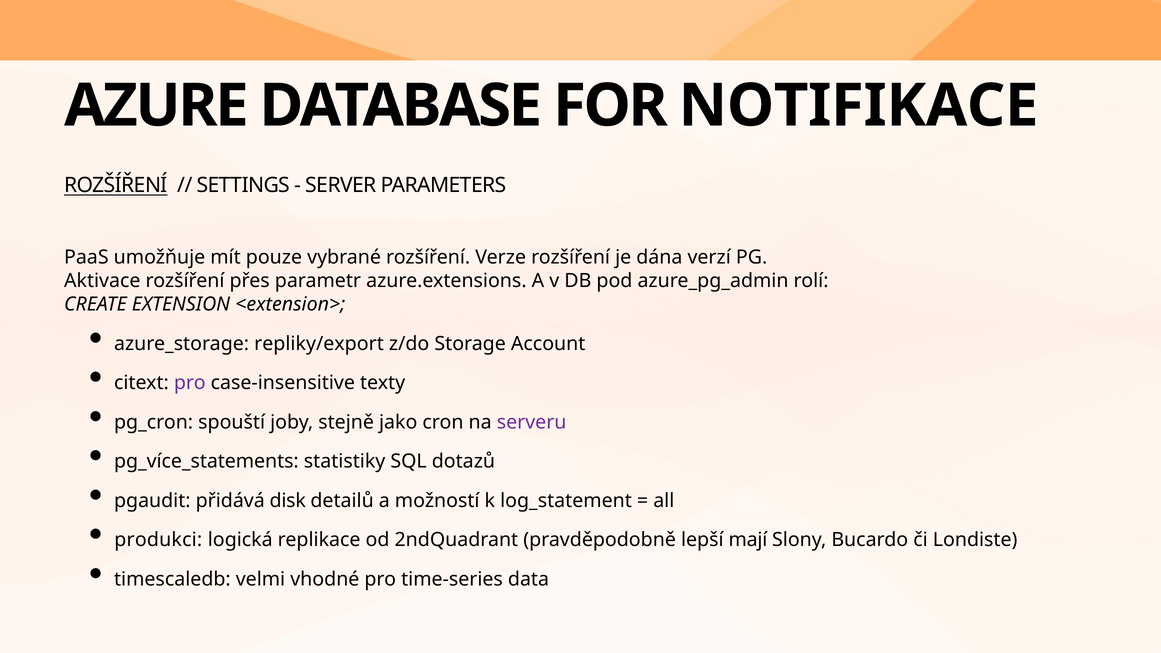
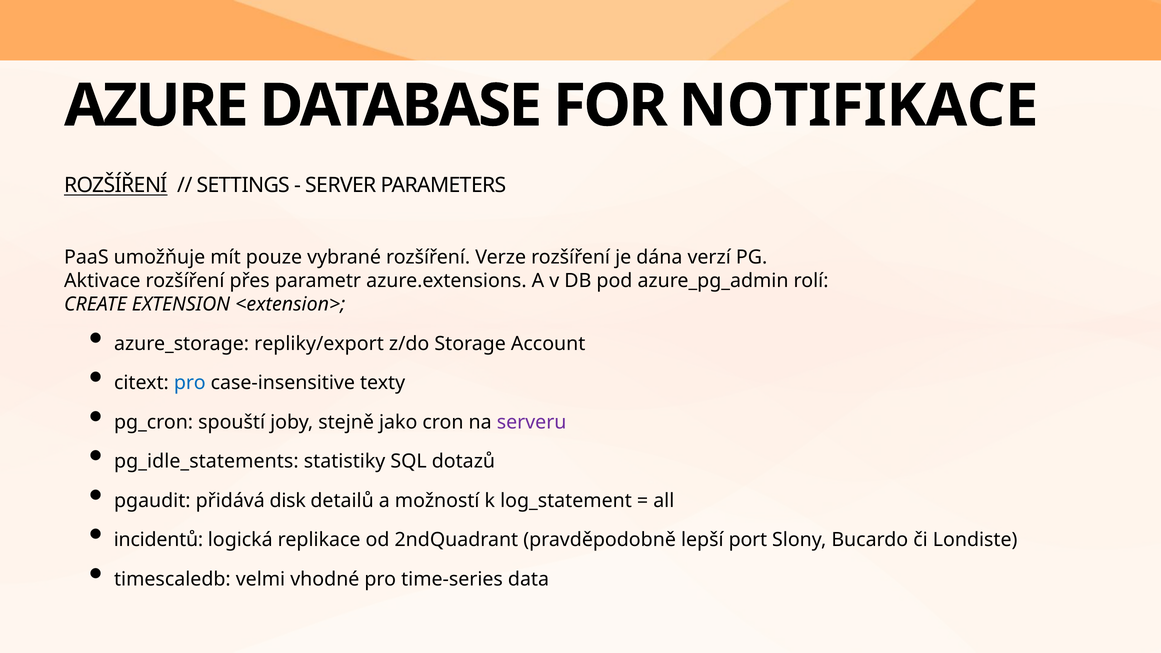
pro at (190, 383) colour: purple -> blue
pg_více_statements: pg_více_statements -> pg_idle_statements
produkci: produkci -> incidentů
mají: mají -> port
